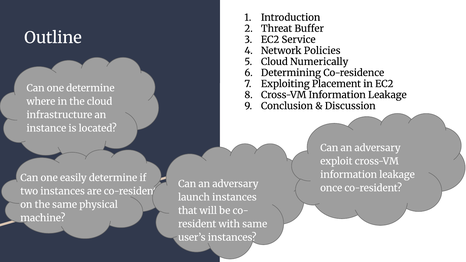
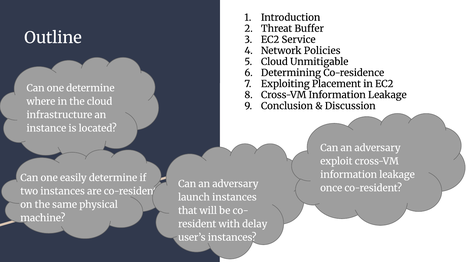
Numerically: Numerically -> Unmitigable
with same: same -> delay
